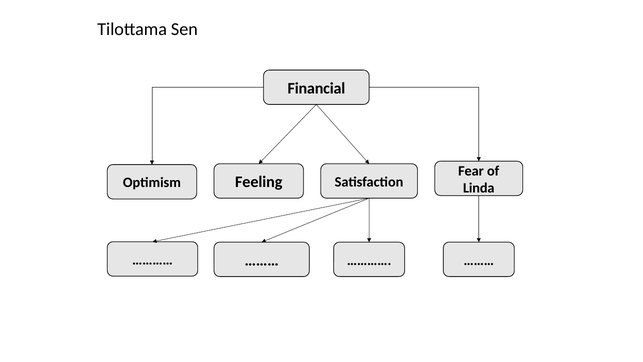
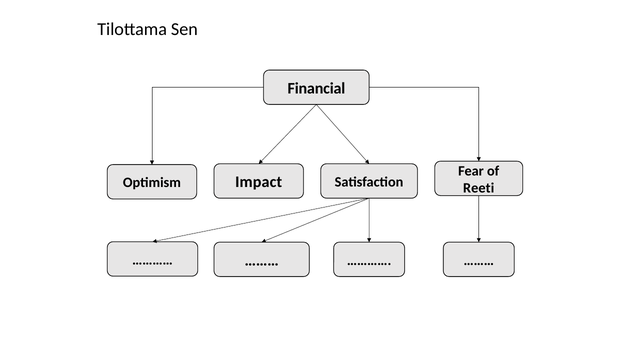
Feeling: Feeling -> Impact
Linda: Linda -> Reeti
